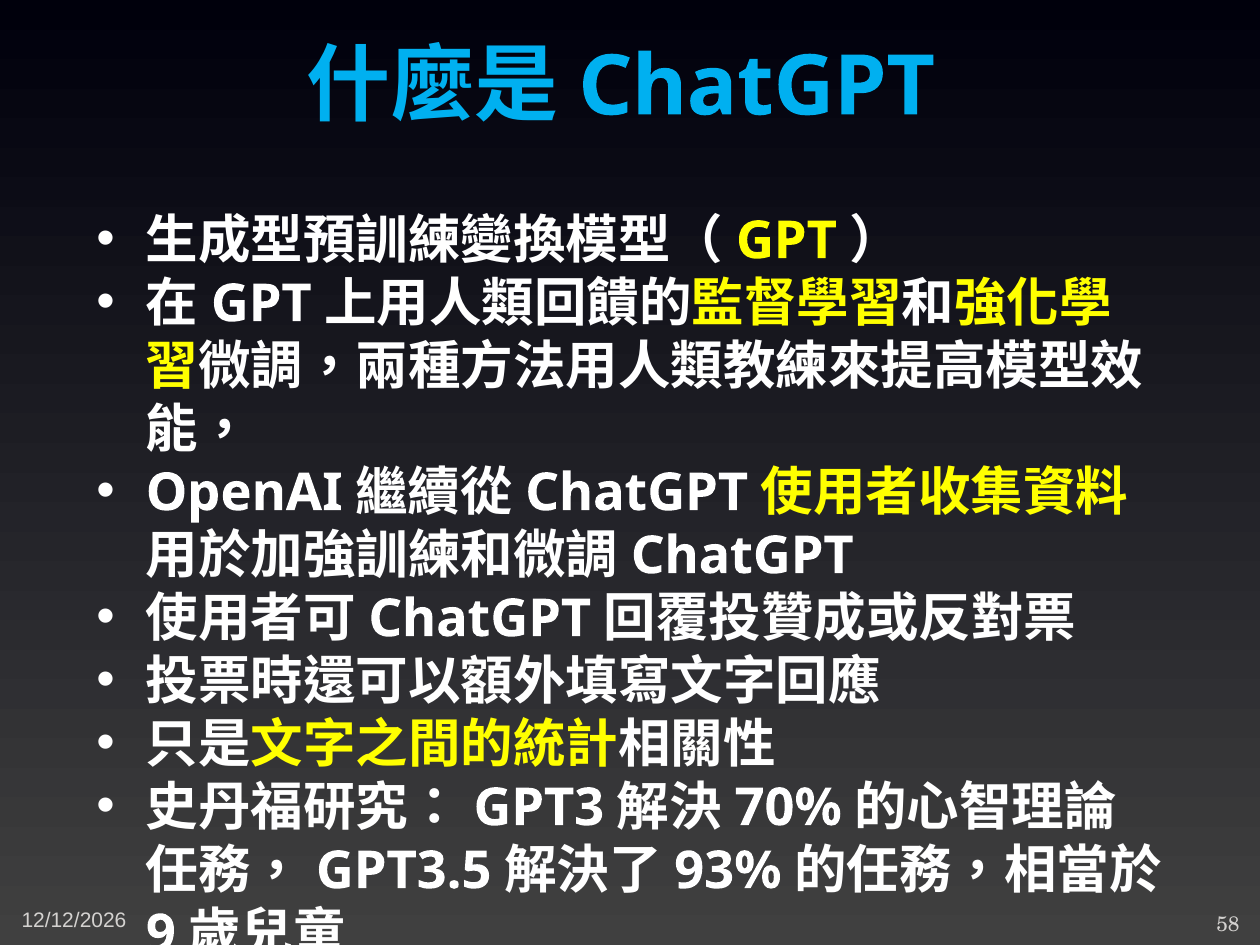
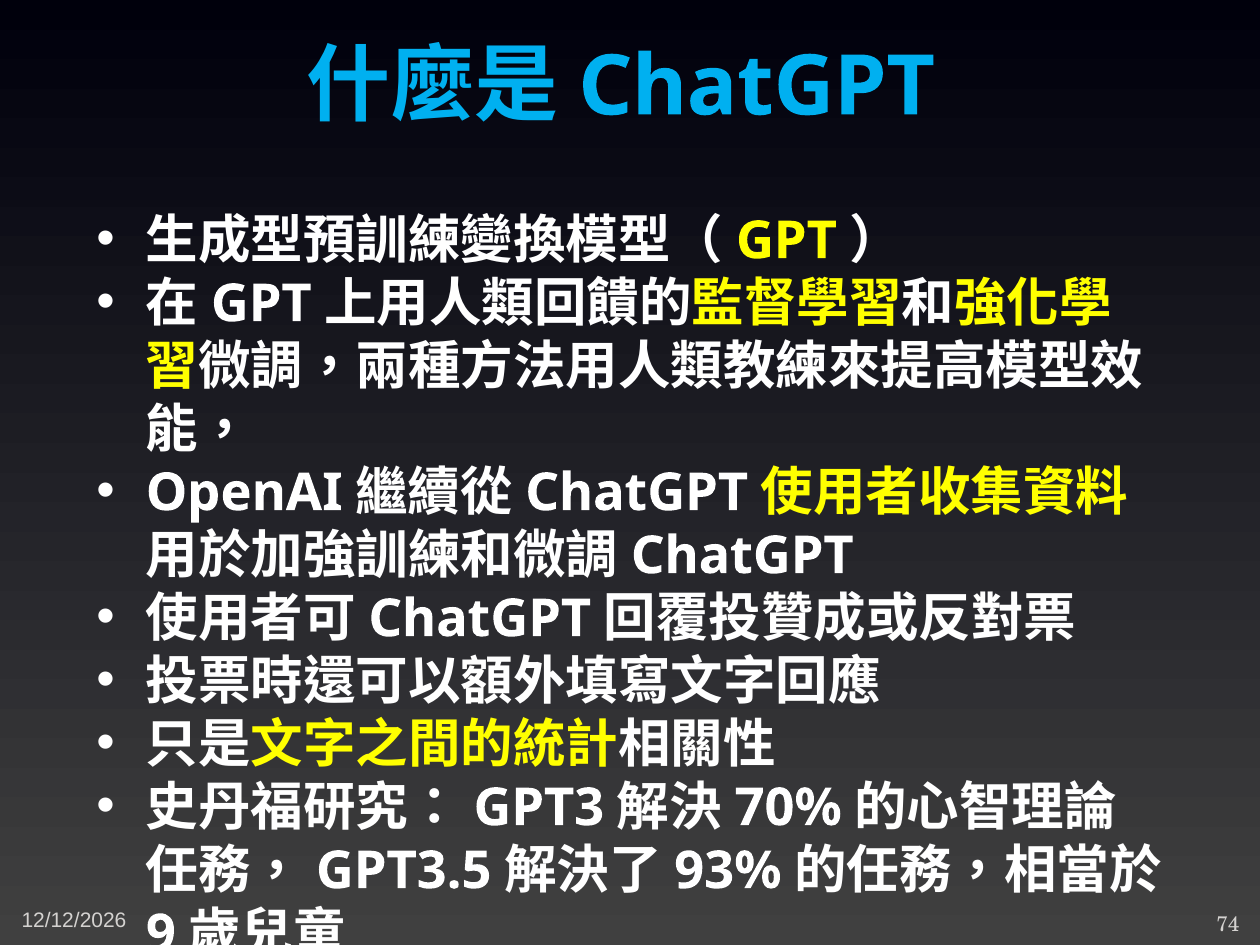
58: 58 -> 74
